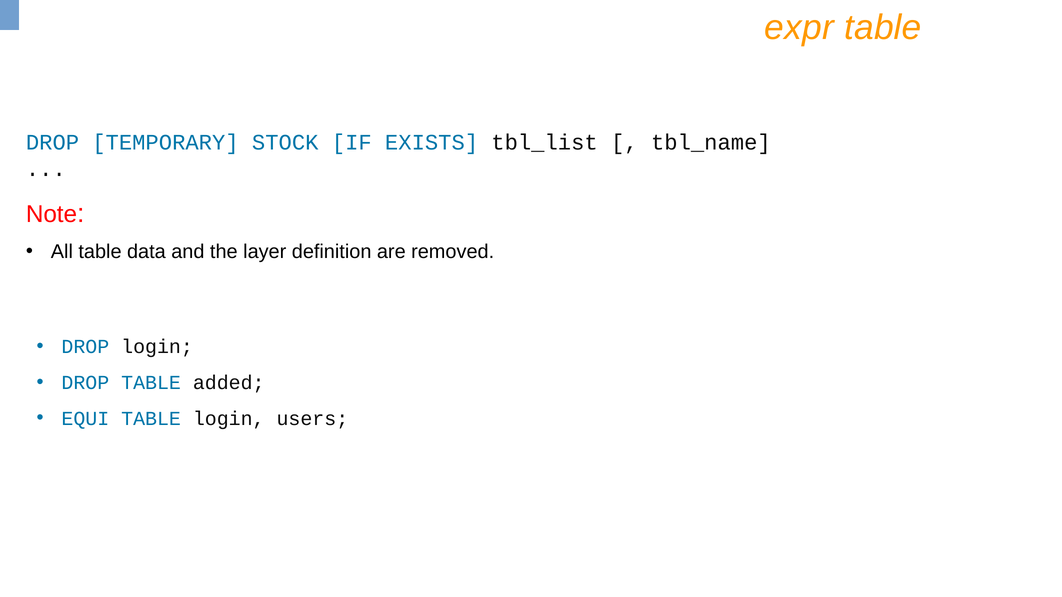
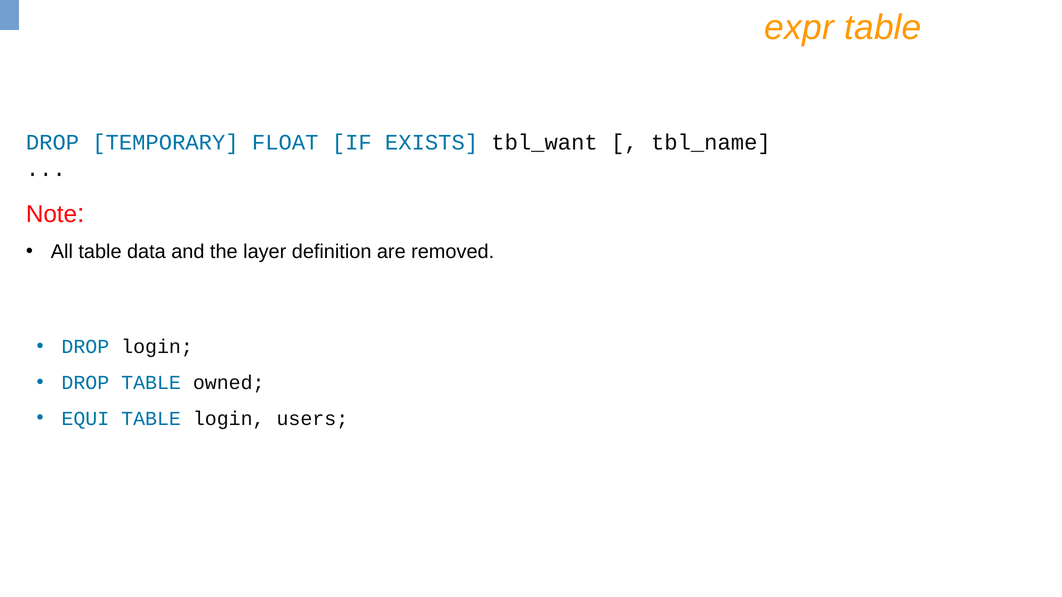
STOCK: STOCK -> FLOAT
tbl_list: tbl_list -> tbl_want
added: added -> owned
